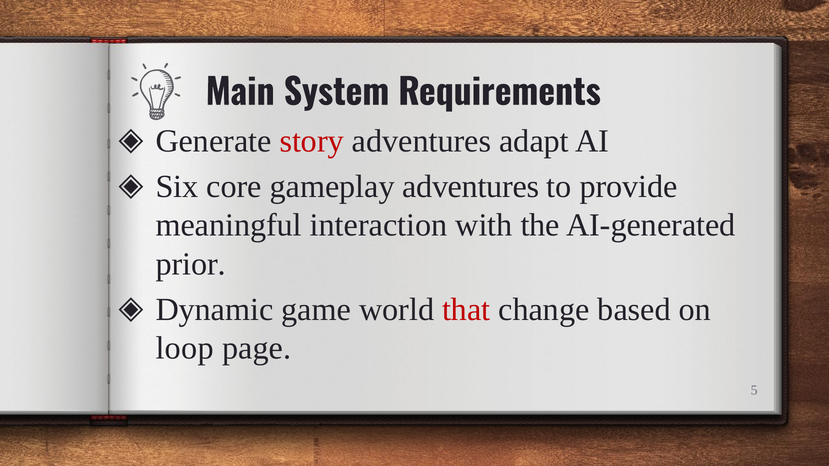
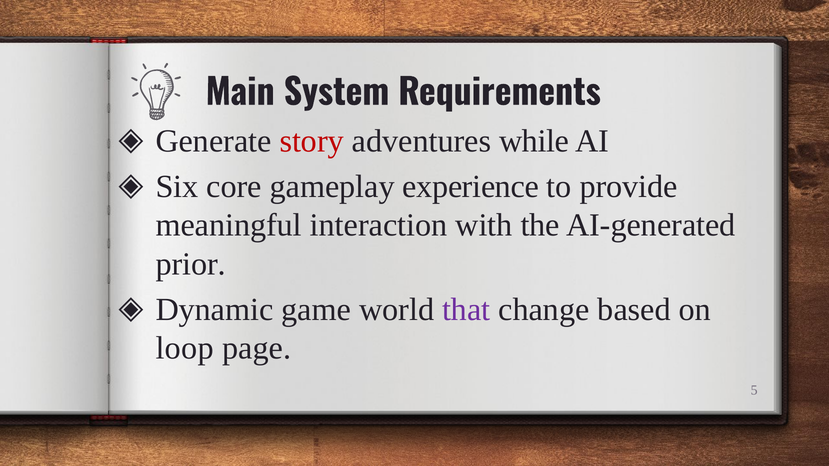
adapt: adapt -> while
gameplay adventures: adventures -> experience
that colour: red -> purple
